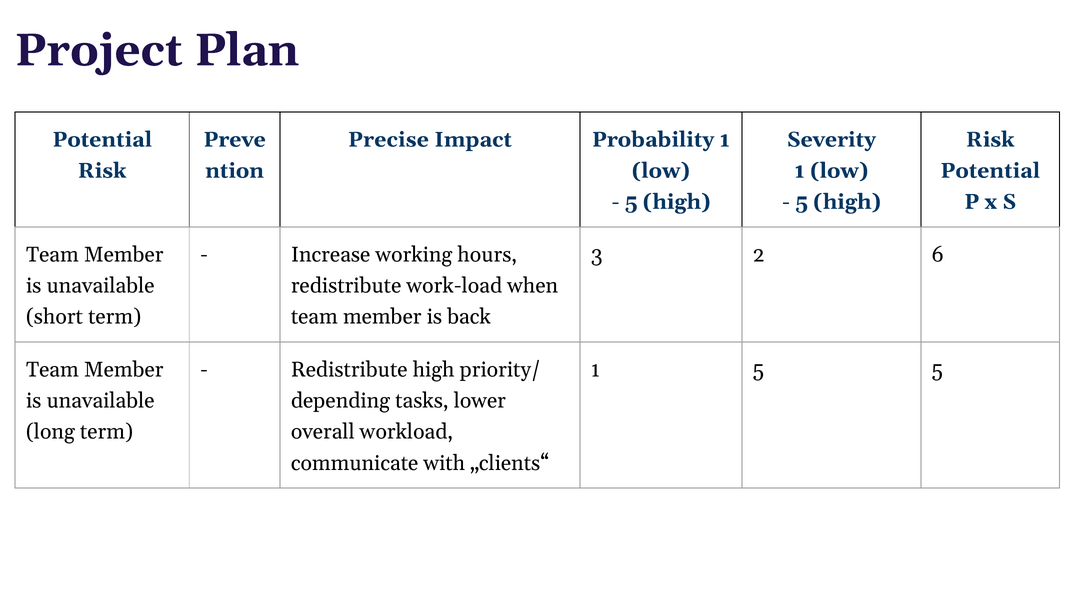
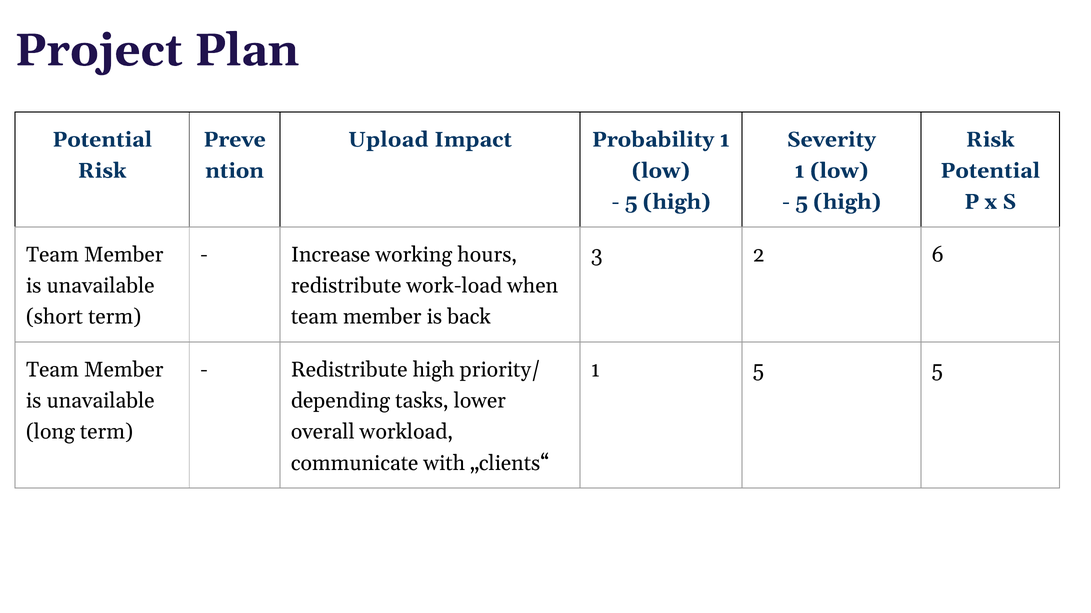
Precise: Precise -> Upload
